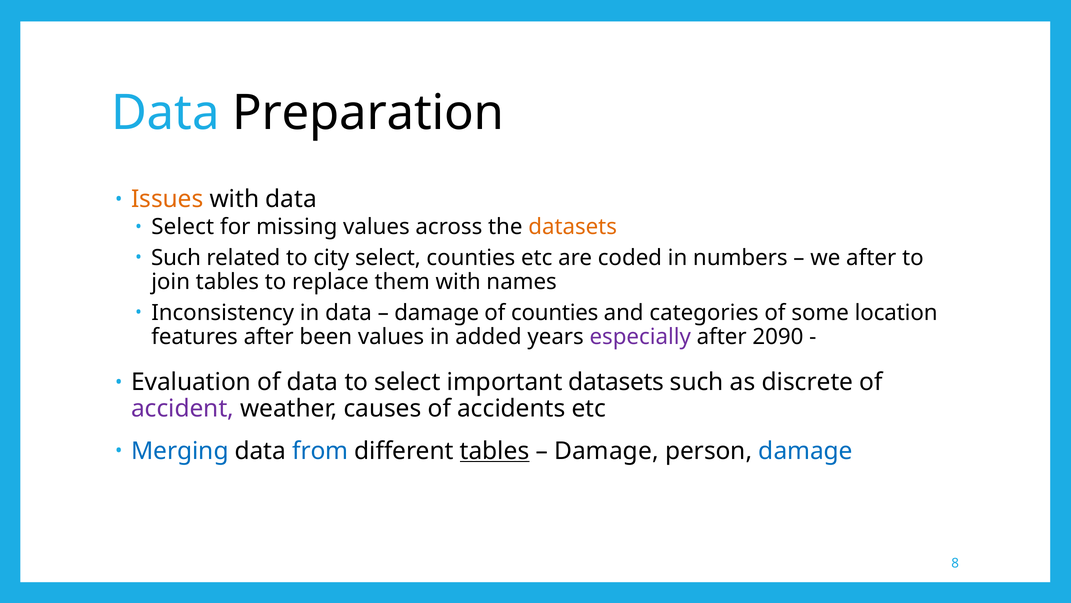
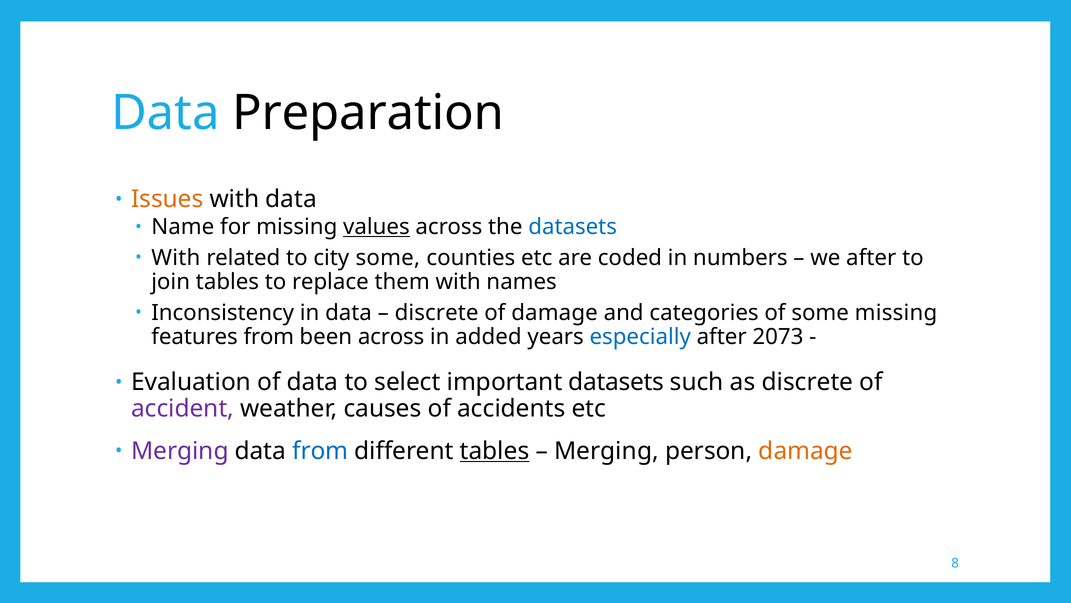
Select at (183, 227): Select -> Name
values at (376, 227) underline: none -> present
datasets at (573, 227) colour: orange -> blue
Such at (176, 258): Such -> With
city select: select -> some
damage at (437, 312): damage -> discrete
of counties: counties -> damage
some location: location -> missing
features after: after -> from
been values: values -> across
especially colour: purple -> blue
2090: 2090 -> 2073
Merging at (180, 451) colour: blue -> purple
Damage at (606, 451): Damage -> Merging
damage at (806, 451) colour: blue -> orange
